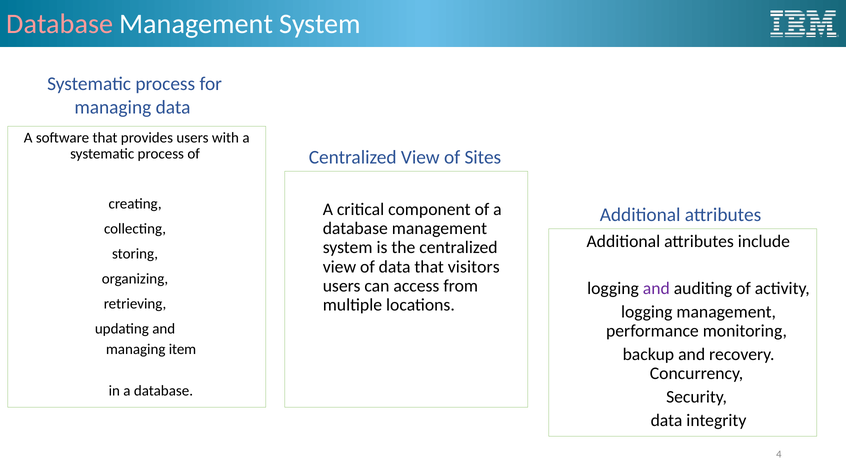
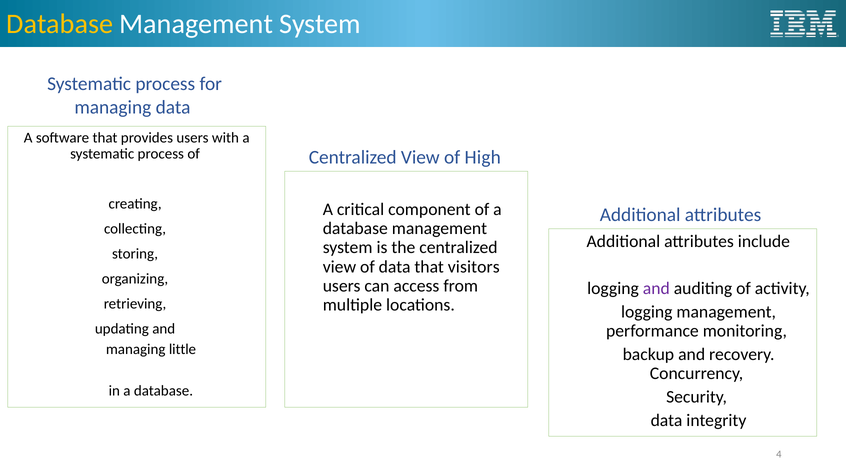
Database at (60, 24) colour: pink -> yellow
Sites: Sites -> High
item: item -> little
